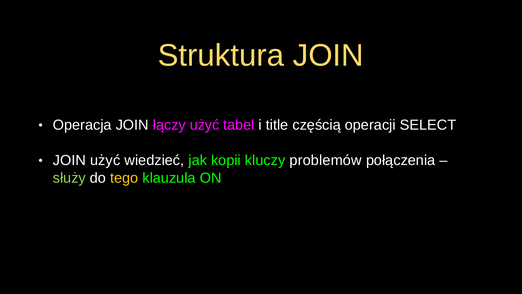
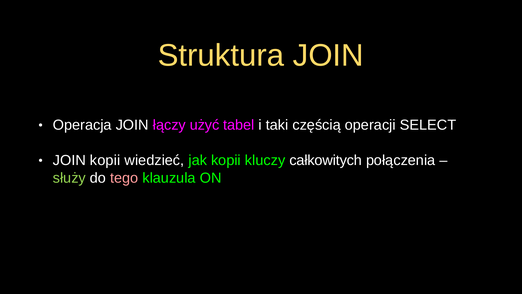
title: title -> taki
JOIN użyć: użyć -> kopii
problemów: problemów -> całkowitych
tego colour: yellow -> pink
